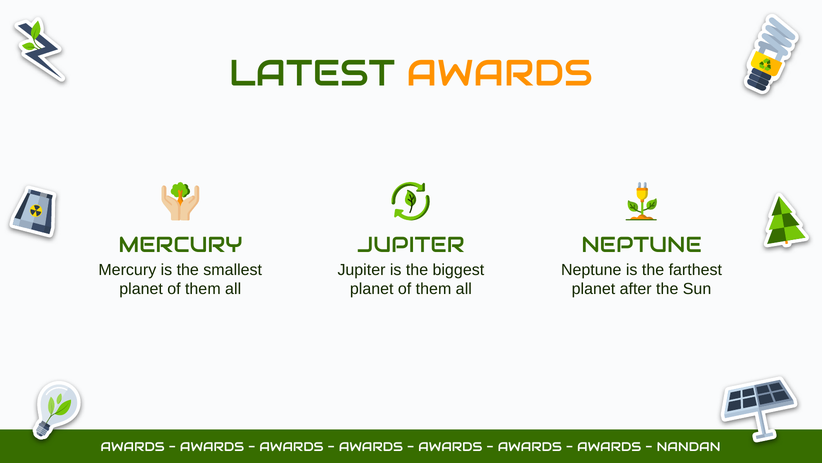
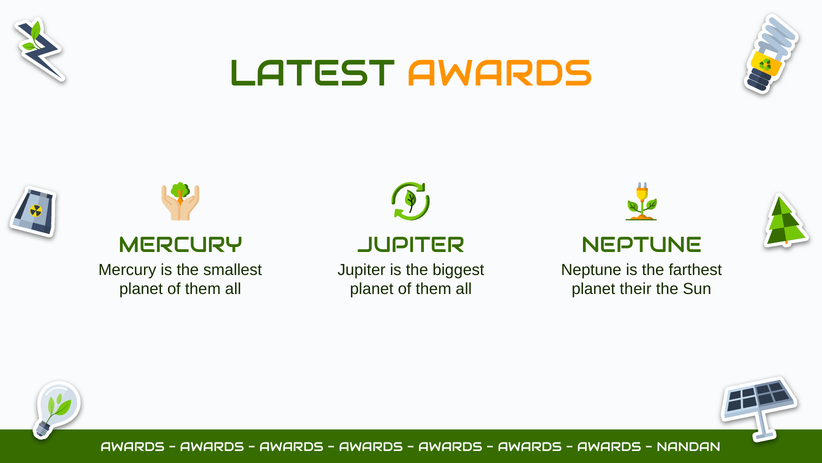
after: after -> their
